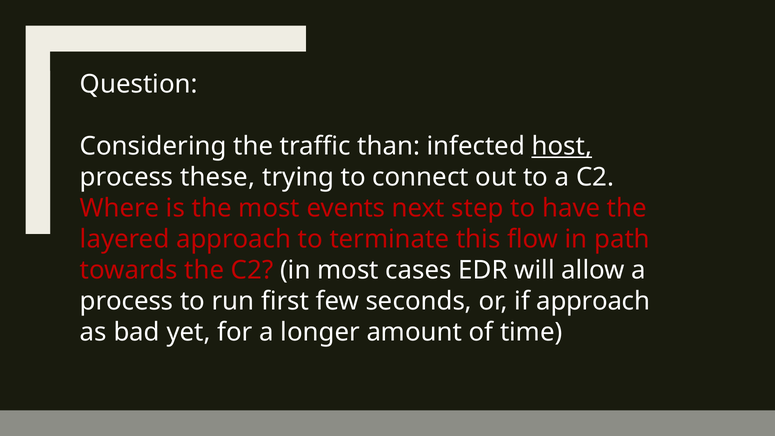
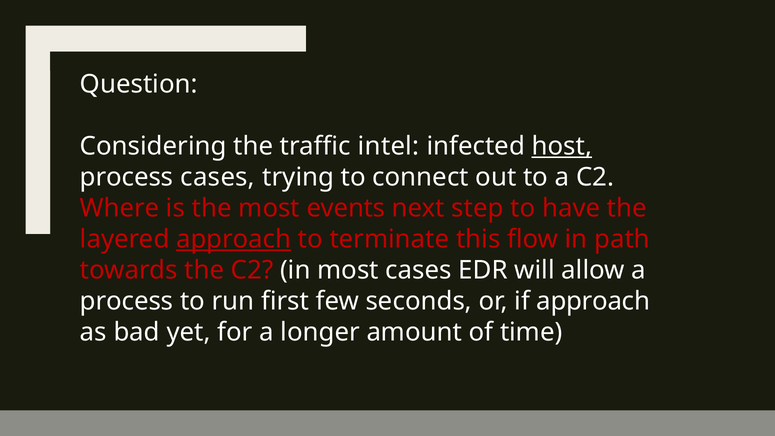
than: than -> intel
process these: these -> cases
approach at (234, 239) underline: none -> present
